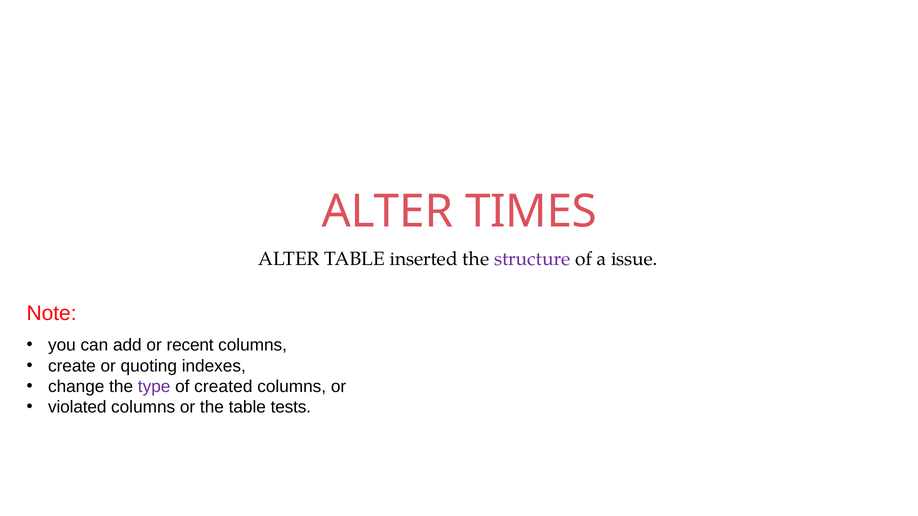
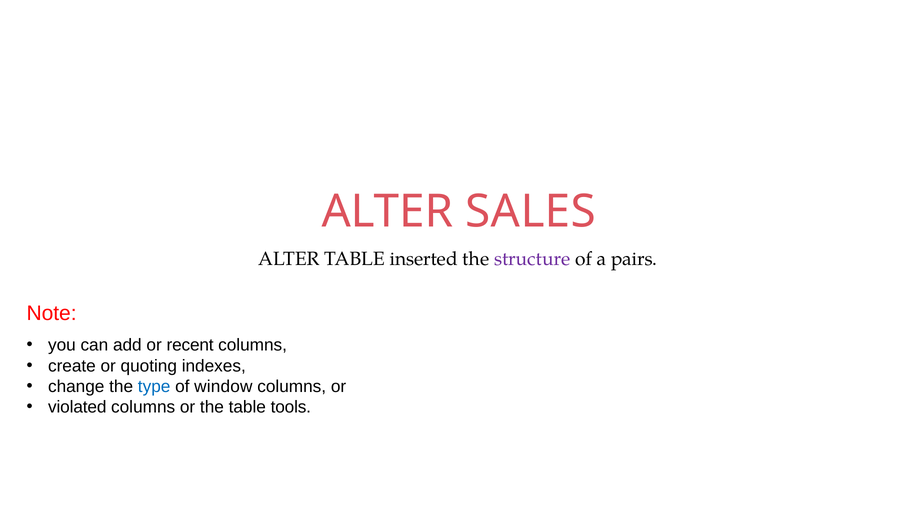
TIMES: TIMES -> SALES
issue: issue -> pairs
type colour: purple -> blue
created: created -> window
tests: tests -> tools
